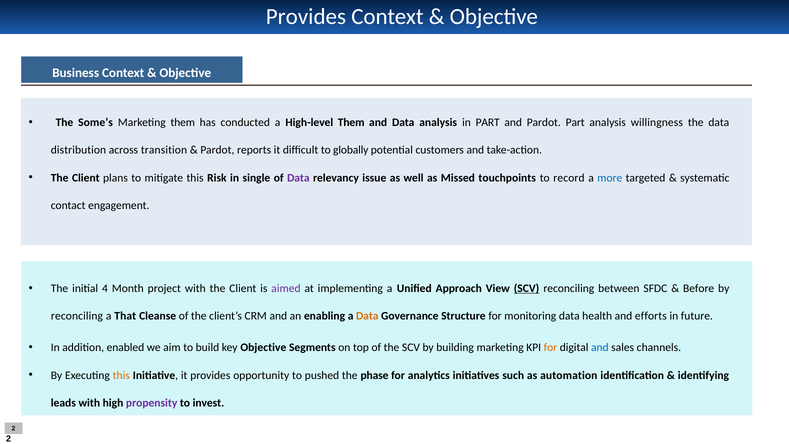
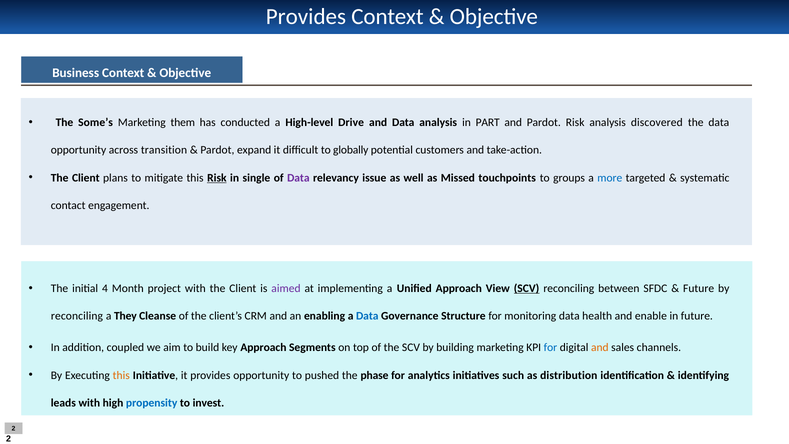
High-level Them: Them -> Drive
Pardot Part: Part -> Risk
willingness: willingness -> discovered
distribution at (78, 150): distribution -> opportunity
reports: reports -> expand
Risk at (217, 178) underline: none -> present
record: record -> groups
Before at (699, 288): Before -> Future
That: That -> They
Data at (367, 316) colour: orange -> blue
efforts: efforts -> enable
enabled: enabled -> coupled
key Objective: Objective -> Approach
for at (550, 347) colour: orange -> blue
and at (600, 347) colour: blue -> orange
automation: automation -> distribution
propensity colour: purple -> blue
